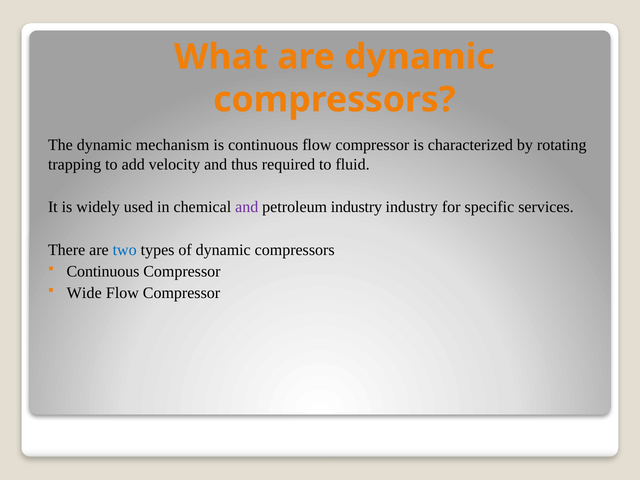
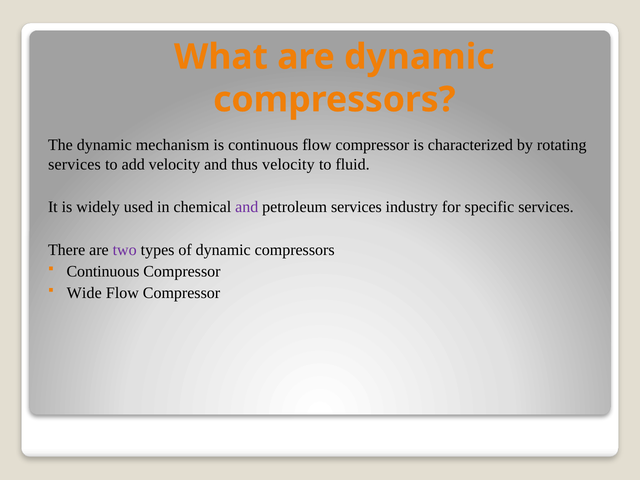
trapping at (75, 164): trapping -> services
thus required: required -> velocity
petroleum industry: industry -> services
two colour: blue -> purple
